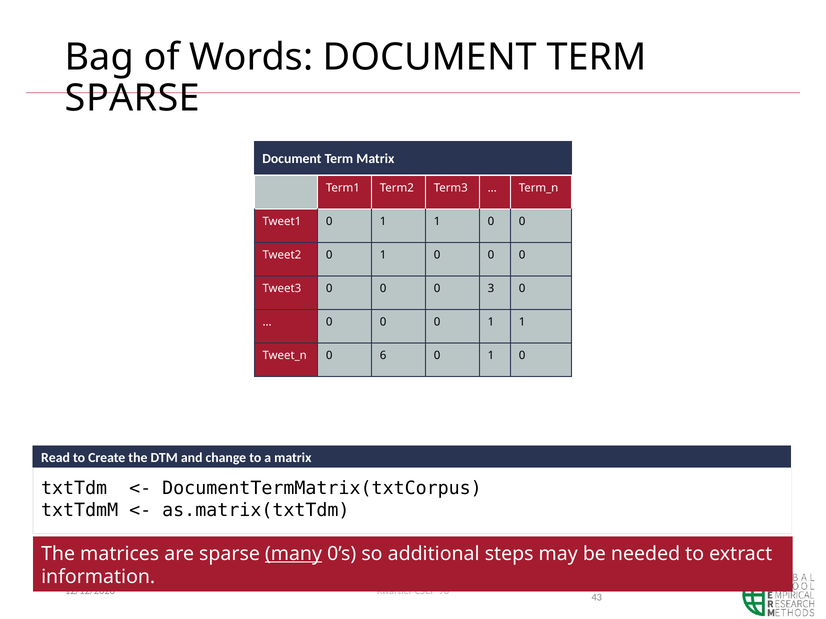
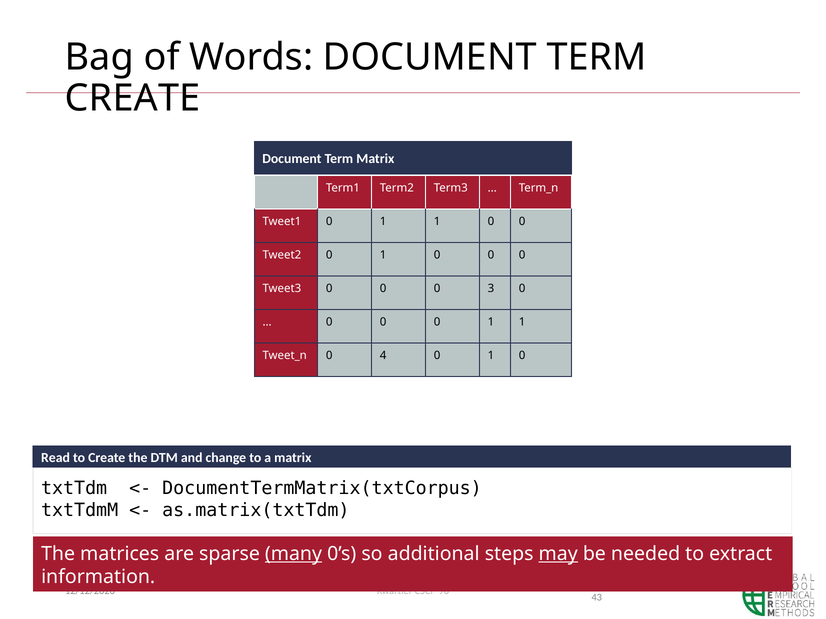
SPARSE at (132, 98): SPARSE -> CREATE
6: 6 -> 4
may underline: none -> present
